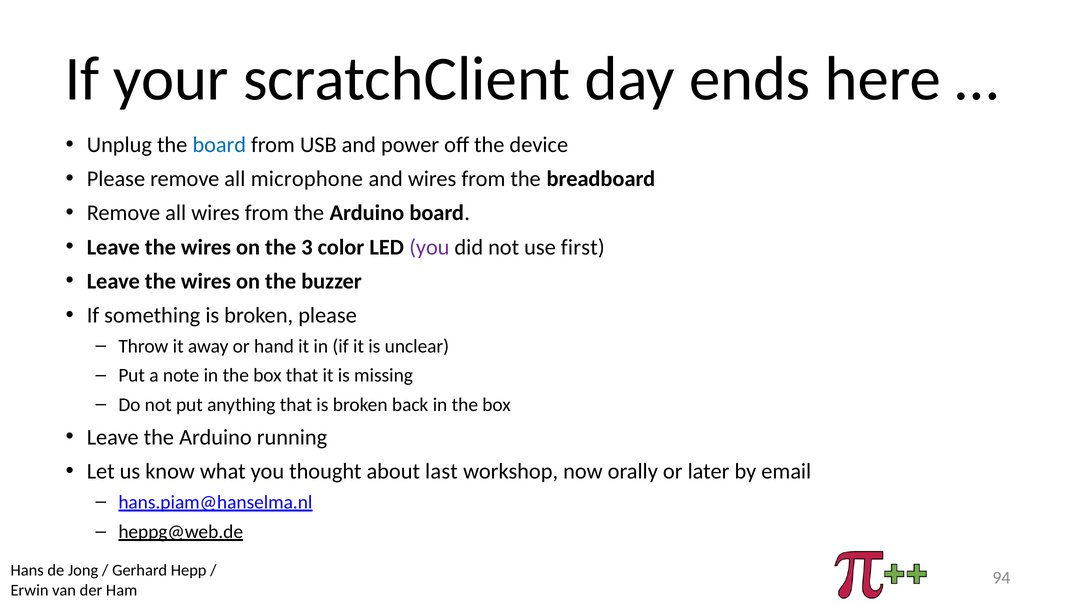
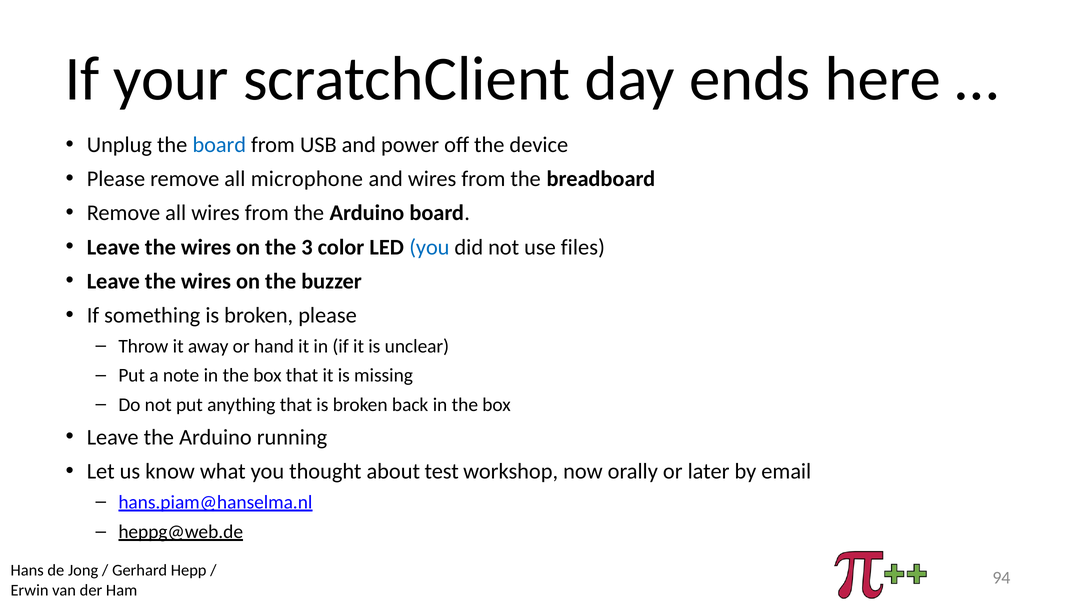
you at (429, 247) colour: purple -> blue
first: first -> files
last: last -> test
